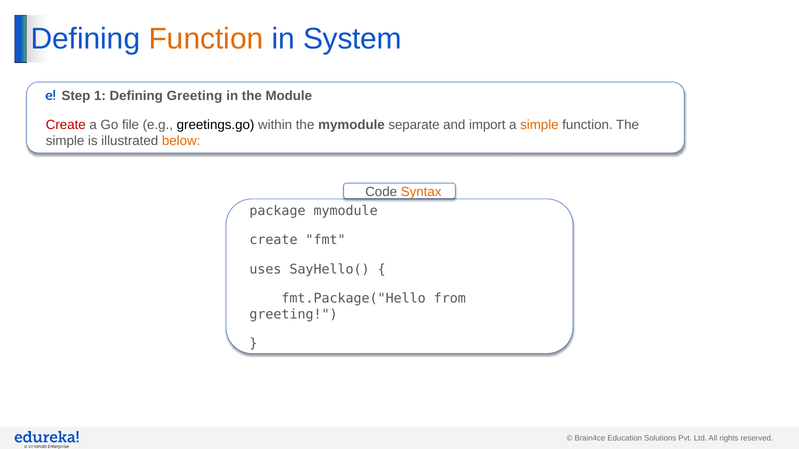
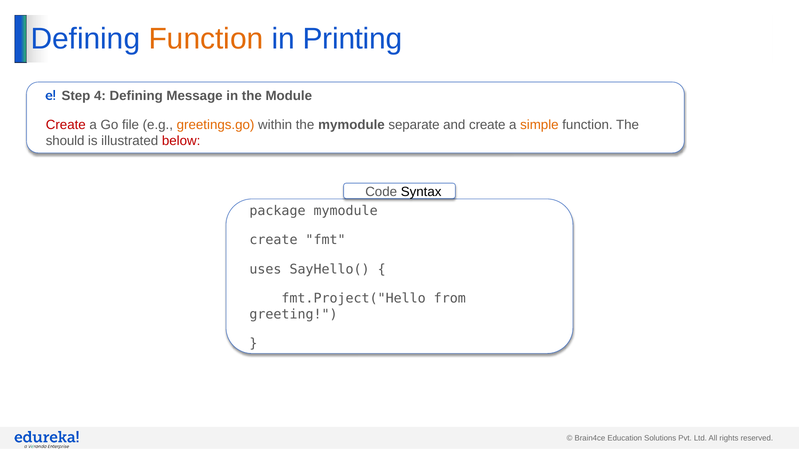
System: System -> Printing
1: 1 -> 4
Defining Greeting: Greeting -> Message
greetings.go colour: black -> orange
and import: import -> create
simple at (65, 141): simple -> should
below colour: orange -> red
Syntax colour: orange -> black
fmt.Package("Hello: fmt.Package("Hello -> fmt.Project("Hello
